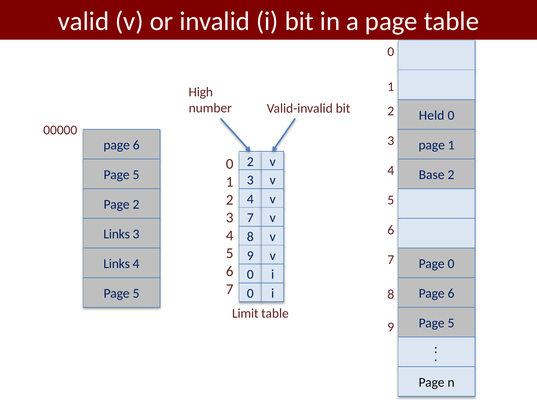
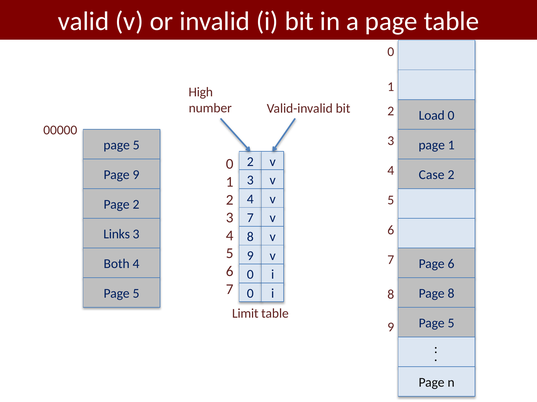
Held: Held -> Load
6 at (136, 145): 6 -> 5
5 at (136, 175): 5 -> 9
Base: Base -> Case
Links at (117, 264): Links -> Both
Page 0: 0 -> 6
6 at (451, 294): 6 -> 8
